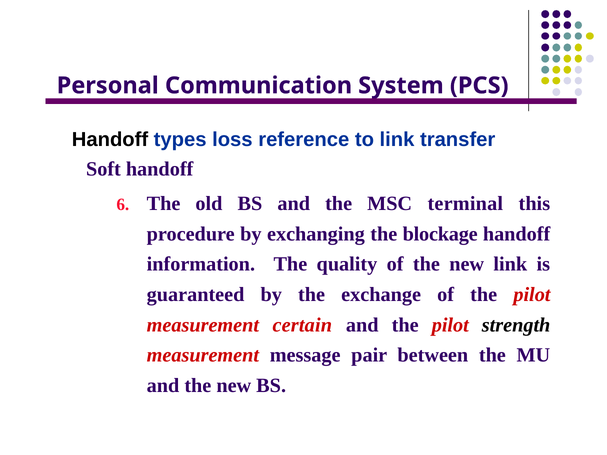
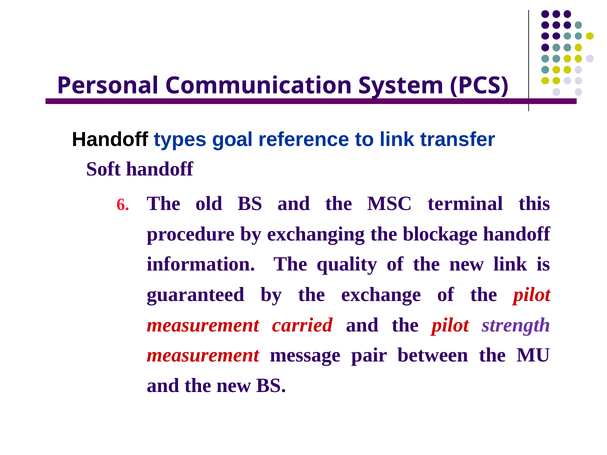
loss: loss -> goal
certain: certain -> carried
strength colour: black -> purple
